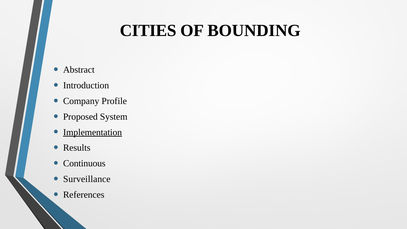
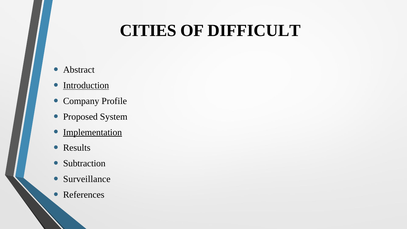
BOUNDING: BOUNDING -> DIFFICULT
Introduction underline: none -> present
Continuous: Continuous -> Subtraction
